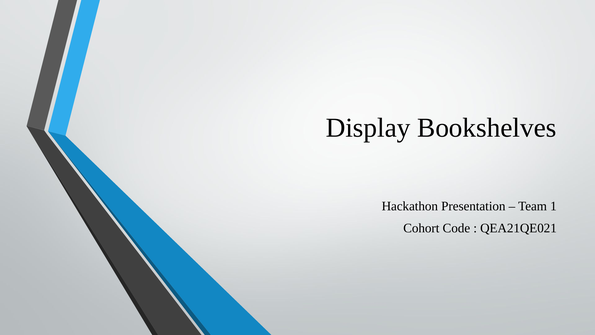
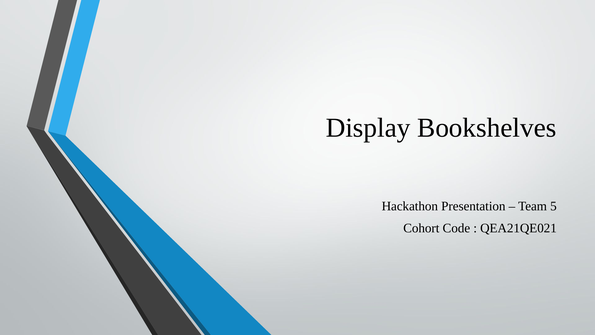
1: 1 -> 5
